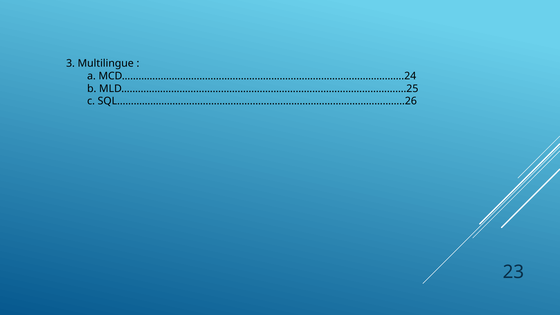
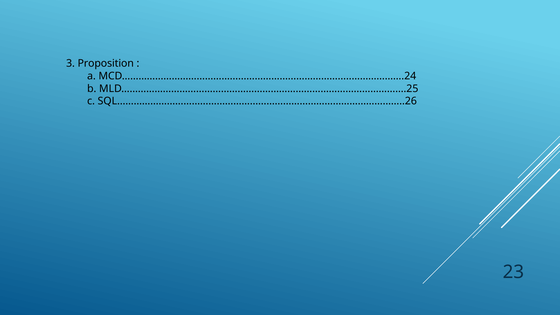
Multilingue: Multilingue -> Proposition
